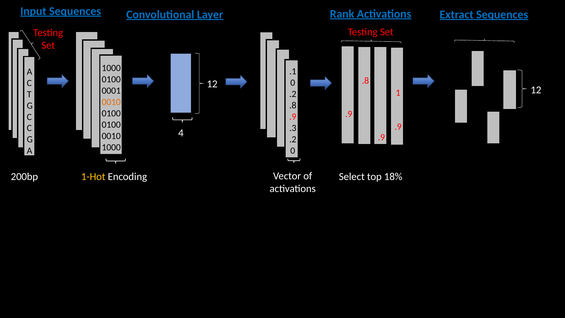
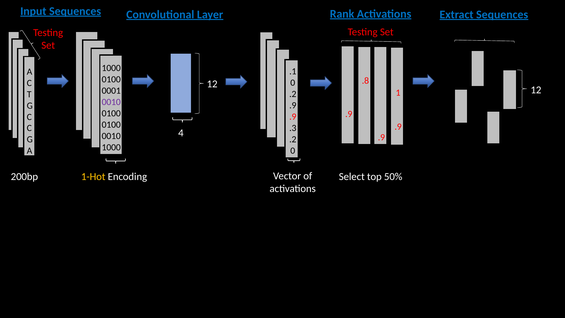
0010 at (111, 102) colour: orange -> purple
.8 at (293, 105): .8 -> .9
18%: 18% -> 50%
